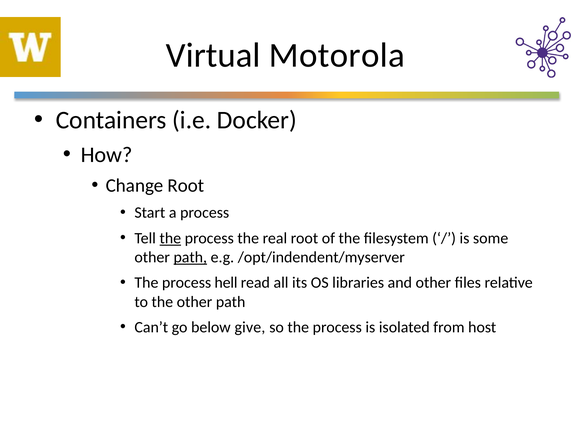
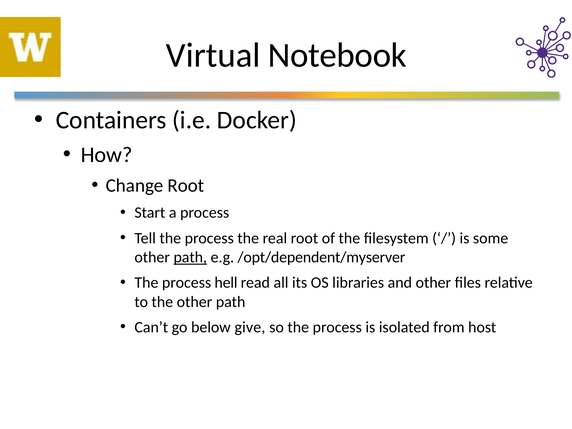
Motorola: Motorola -> Notebook
the at (170, 238) underline: present -> none
/opt/indendent/myserver: /opt/indendent/myserver -> /opt/dependent/myserver
